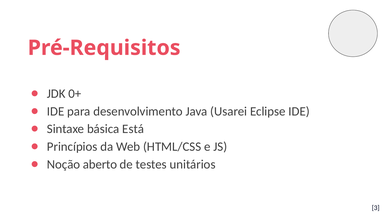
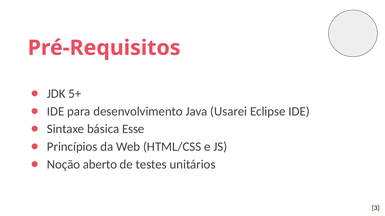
0+: 0+ -> 5+
Está: Está -> Esse
